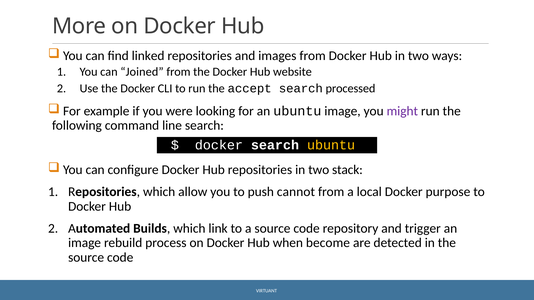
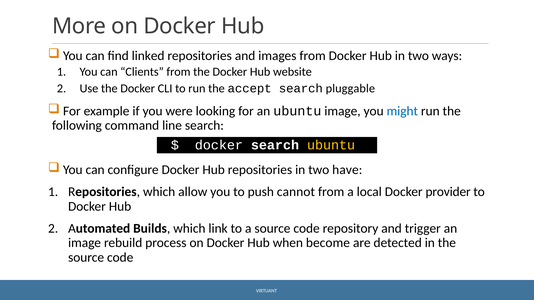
Joined: Joined -> Clients
processed: processed -> pluggable
might colour: purple -> blue
stack: stack -> have
purpose: purpose -> provider
